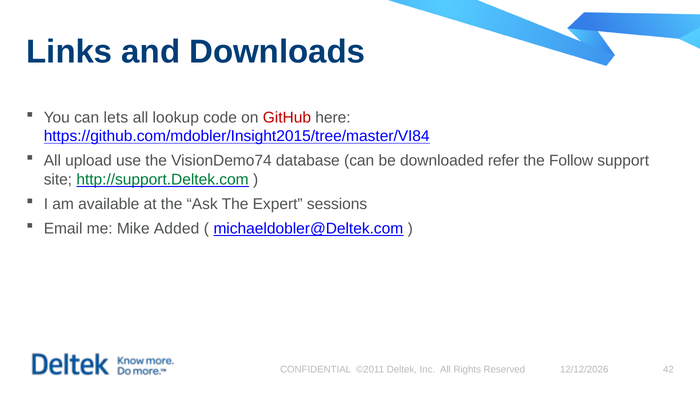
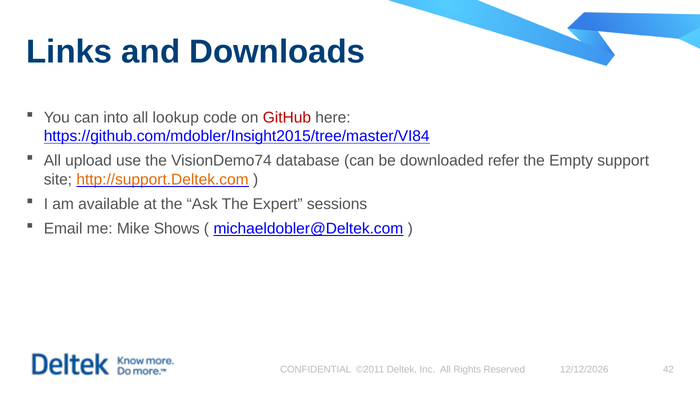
lets: lets -> into
Follow: Follow -> Empty
http://support.Deltek.com colour: green -> orange
Added: Added -> Shows
